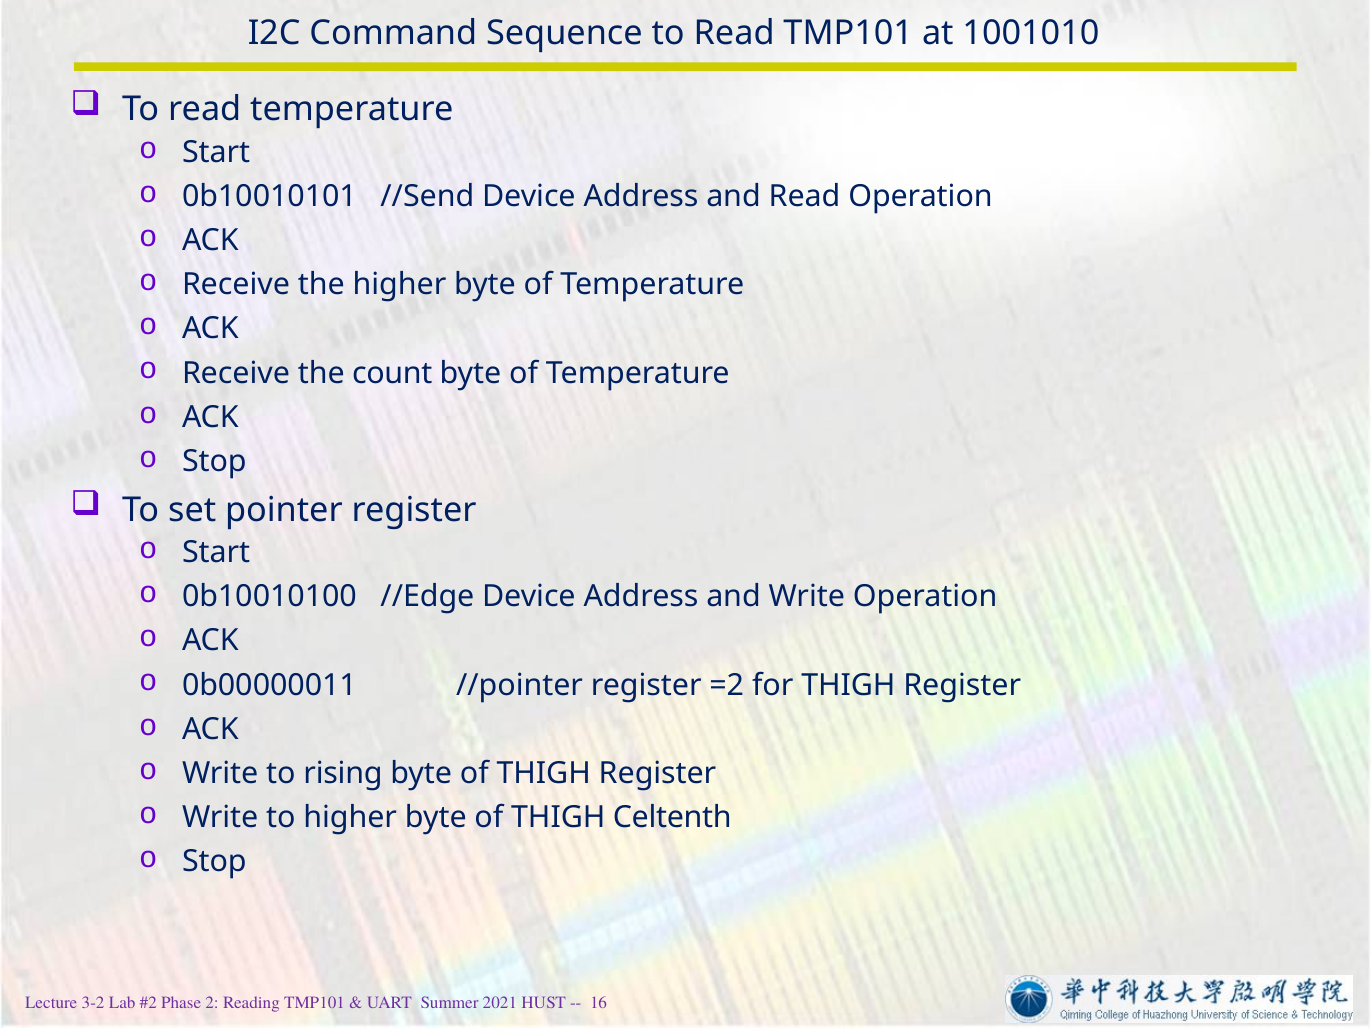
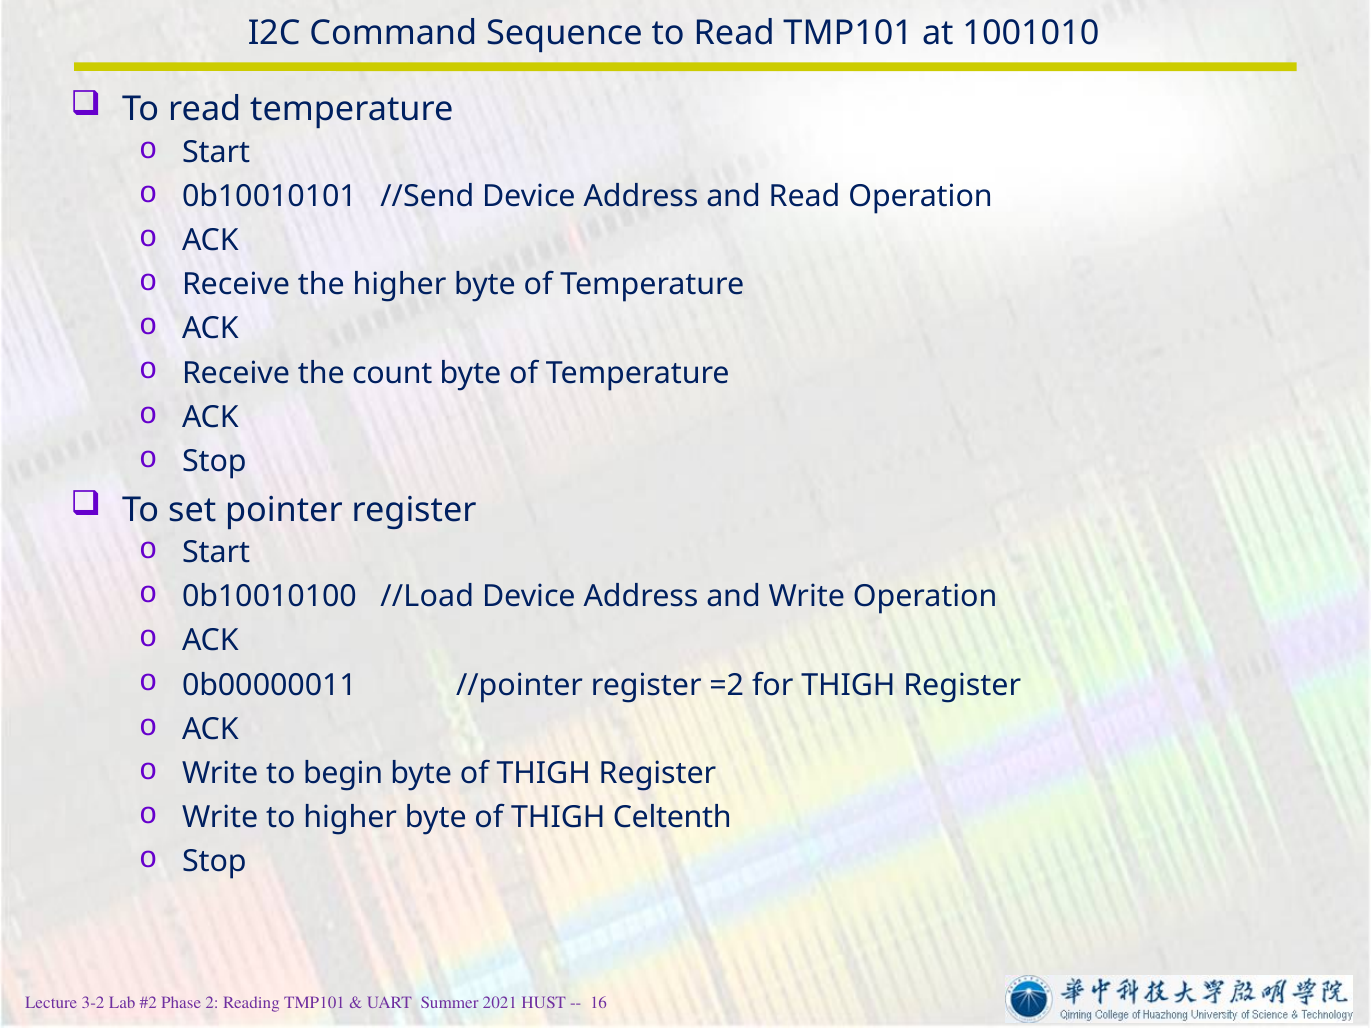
//Edge: //Edge -> //Load
rising: rising -> begin
